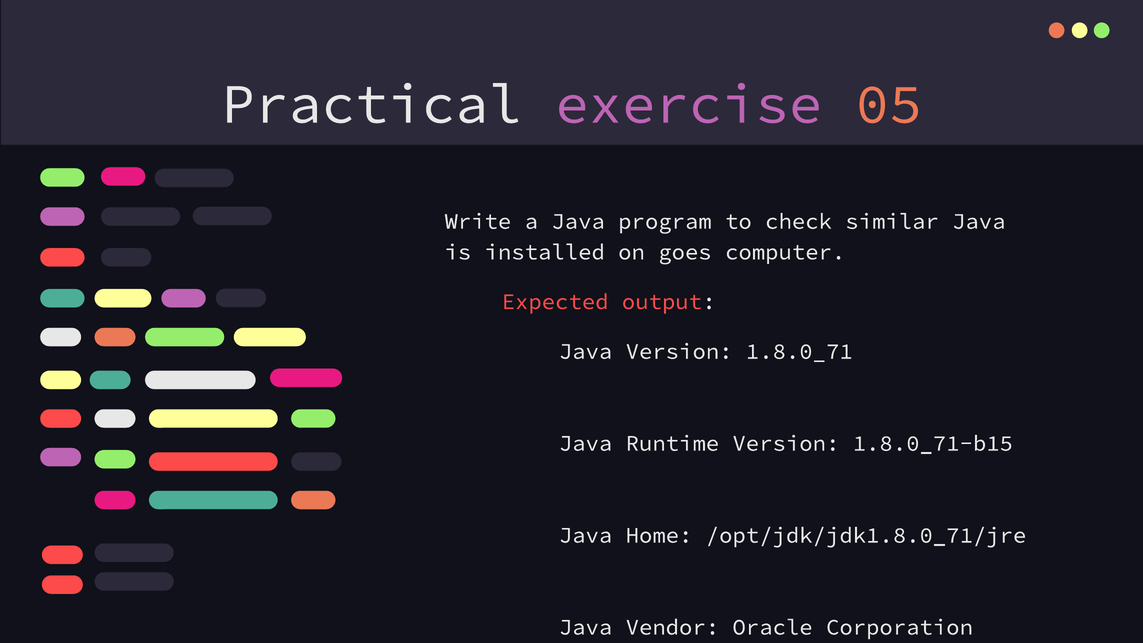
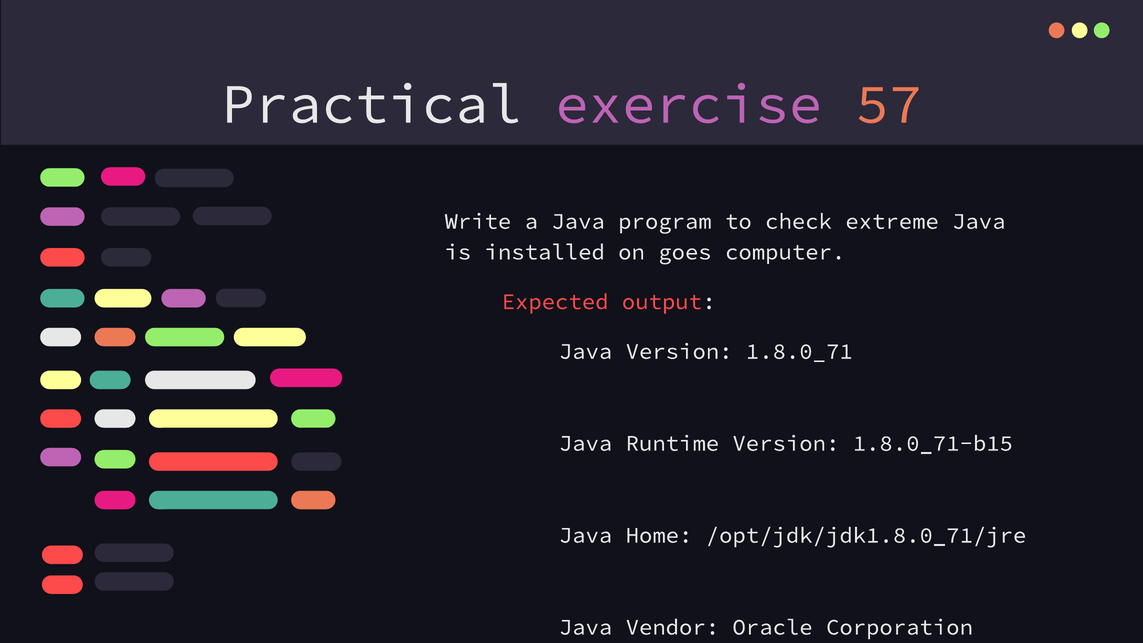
05: 05 -> 57
similar: similar -> extreme
